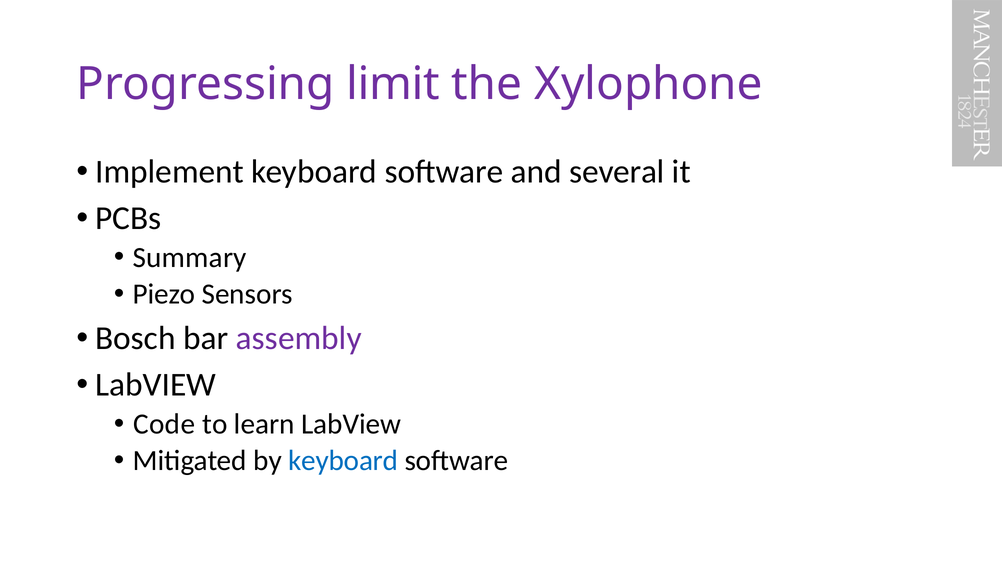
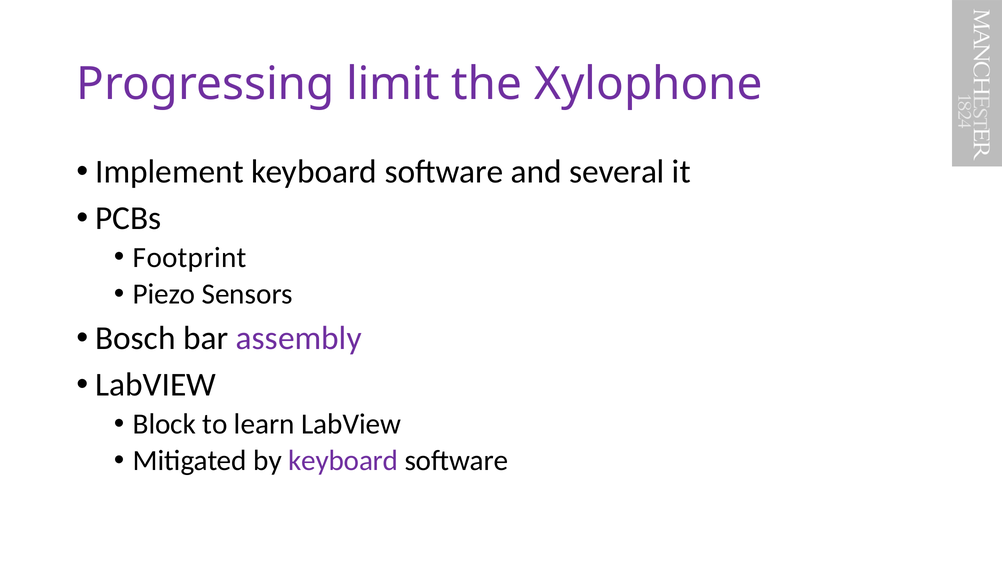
Summary: Summary -> Footprint
Code: Code -> Block
keyboard at (343, 460) colour: blue -> purple
